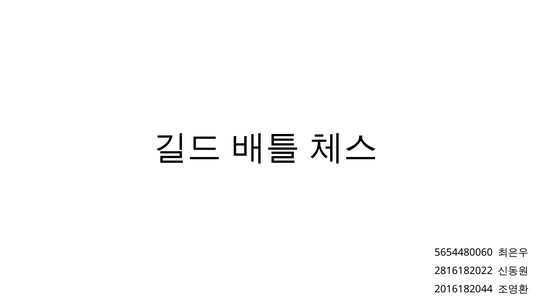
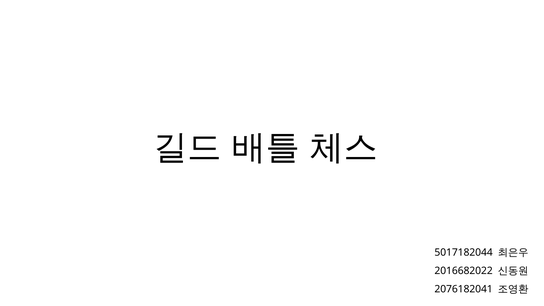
5654480060: 5654480060 -> 5017182044
2816182022: 2816182022 -> 2016682022
2016182044: 2016182044 -> 2076182041
